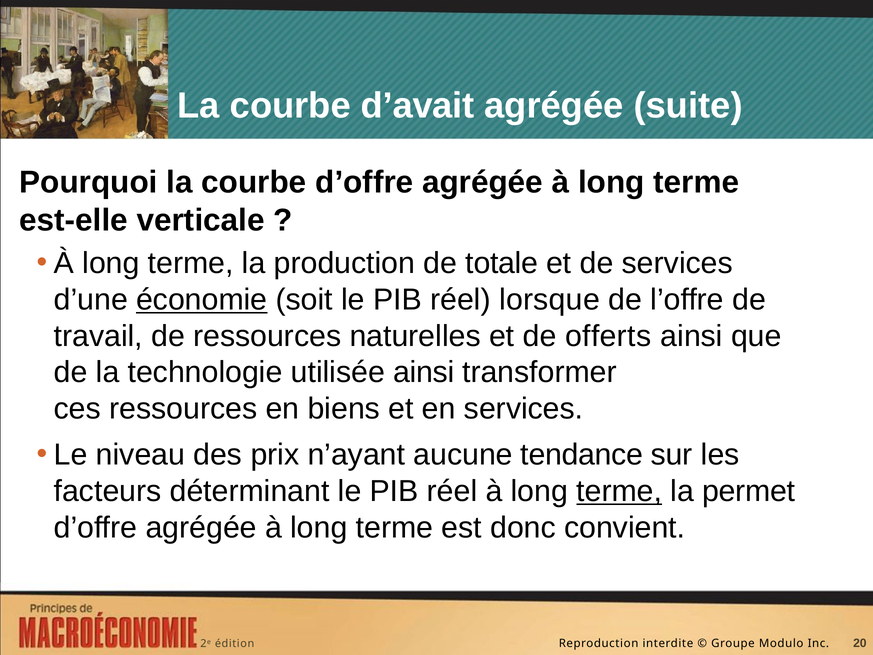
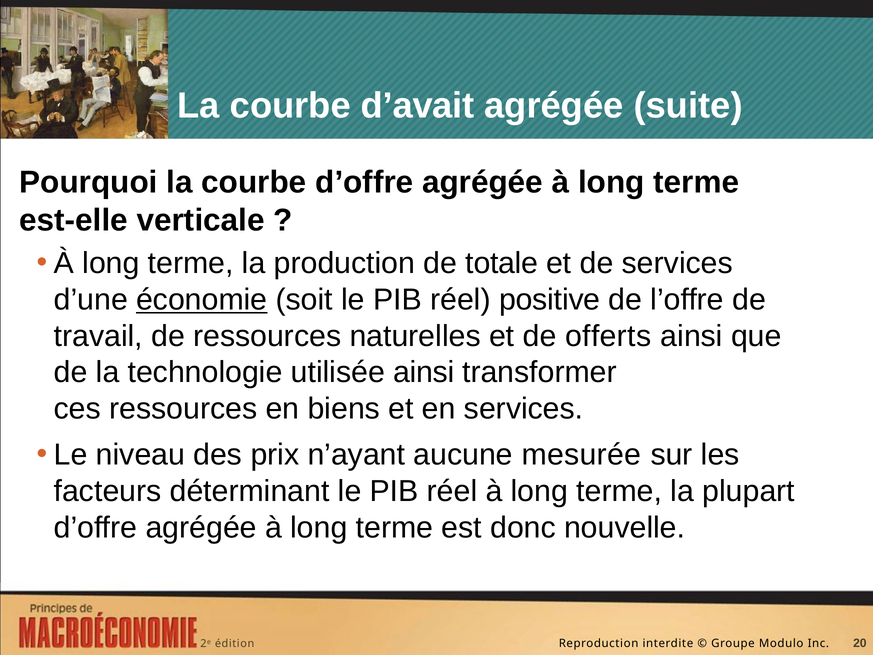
lorsque: lorsque -> positive
tendance: tendance -> mesurée
terme at (619, 491) underline: present -> none
permet: permet -> plupart
convient: convient -> nouvelle
